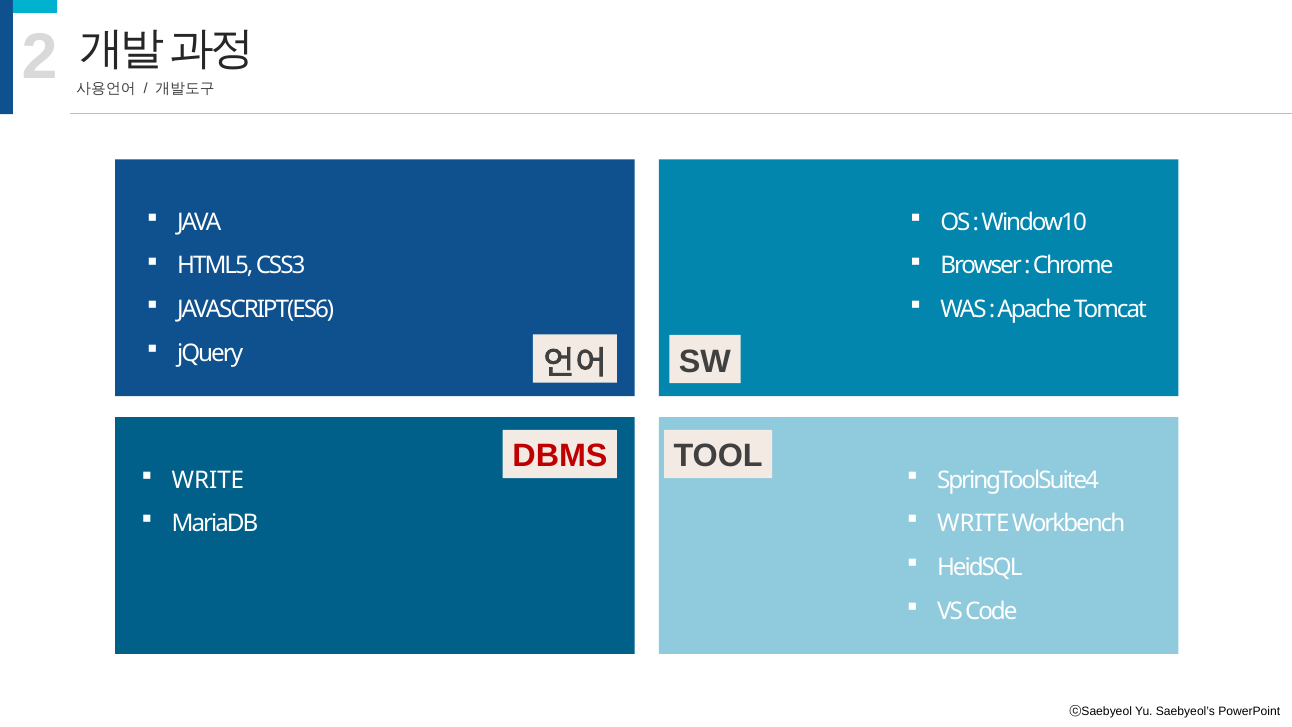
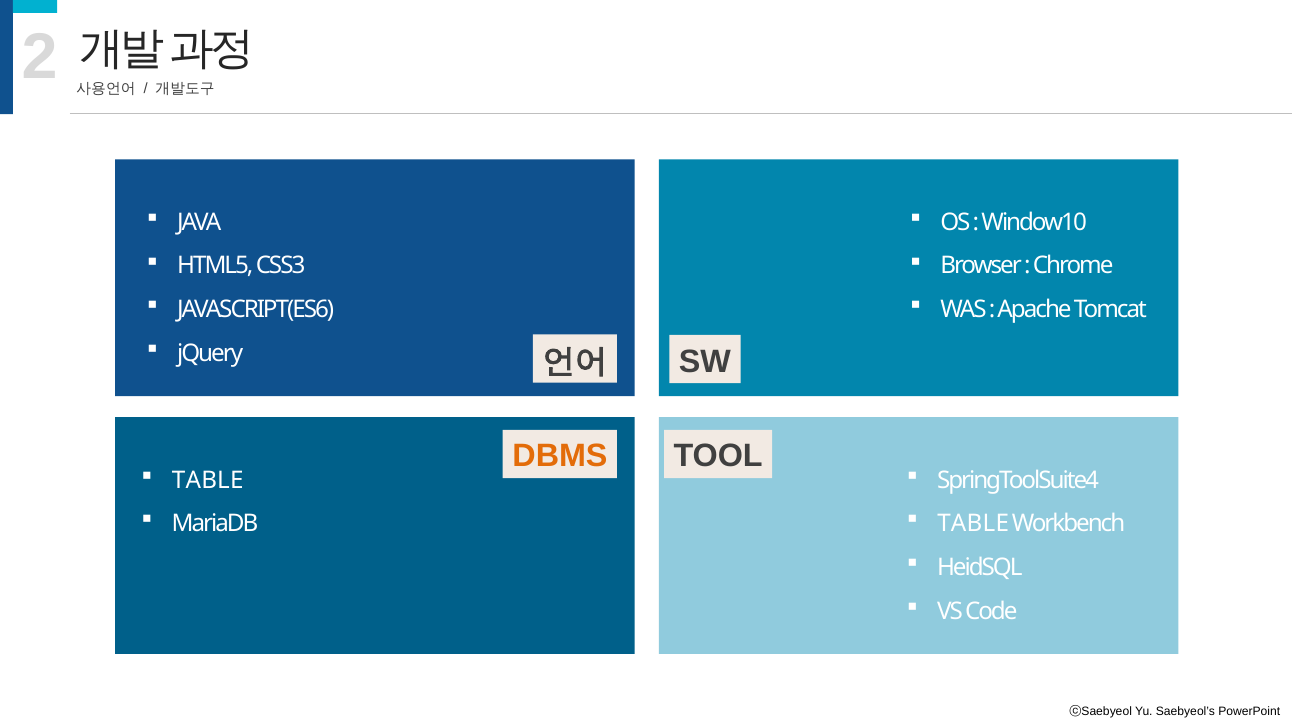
DBMS colour: red -> orange
WRITE at (208, 480): WRITE -> TABLE
WRITE at (973, 524): WRITE -> TABLE
